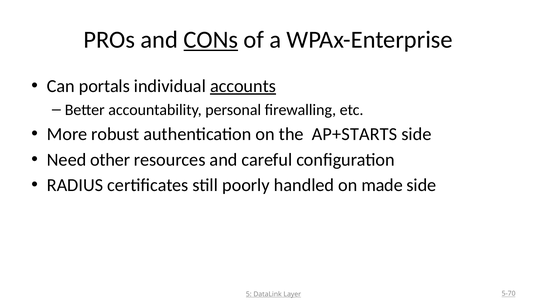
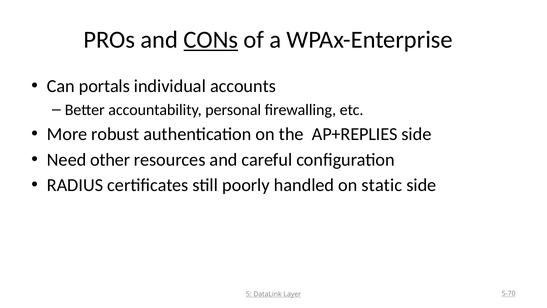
accounts underline: present -> none
AP+STARTS: AP+STARTS -> AP+REPLIES
made: made -> static
